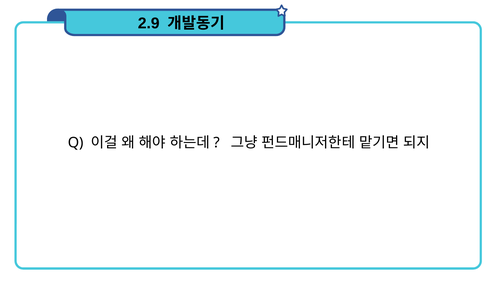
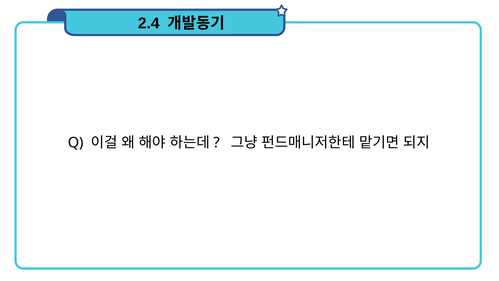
2.9: 2.9 -> 2.4
